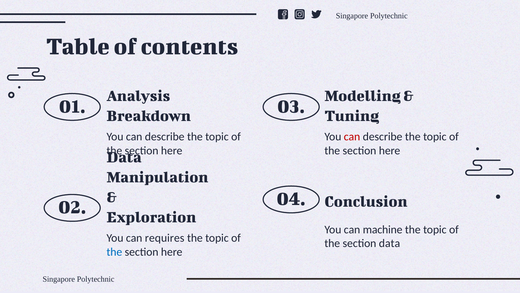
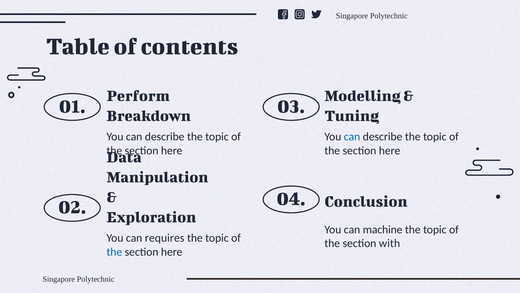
Analysis: Analysis -> Perform
can at (352, 136) colour: red -> blue
section data: data -> with
